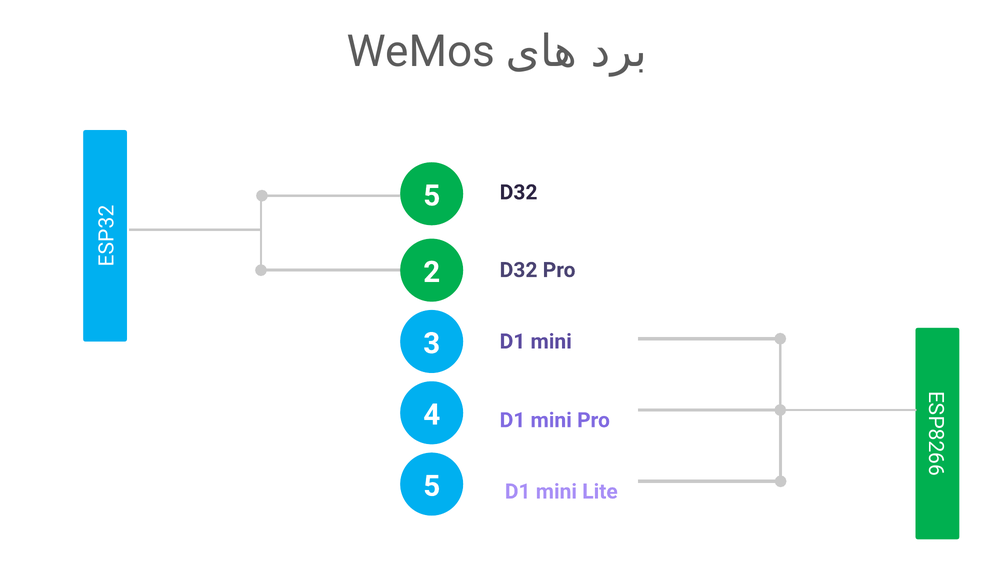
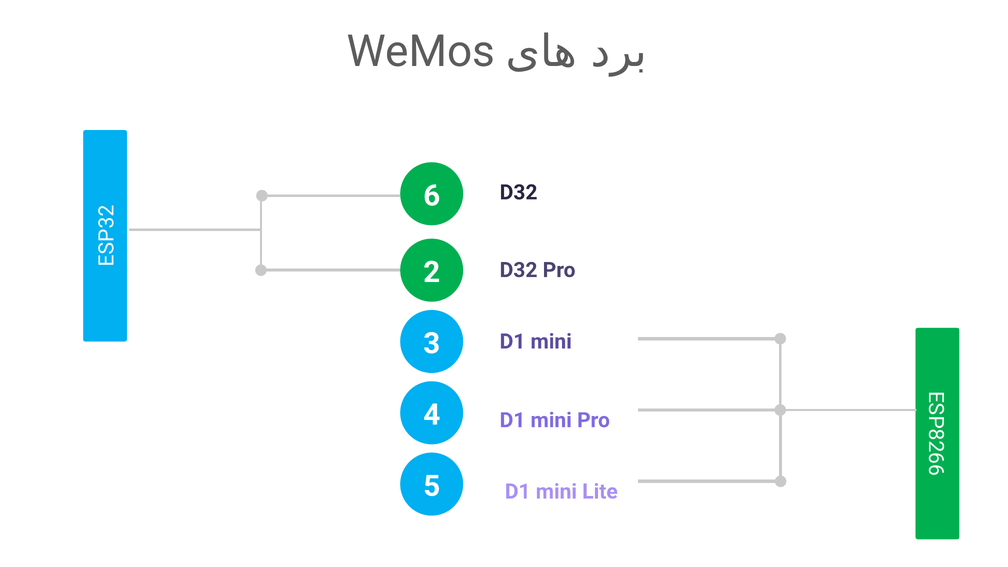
5 at (432, 196): 5 -> 6
